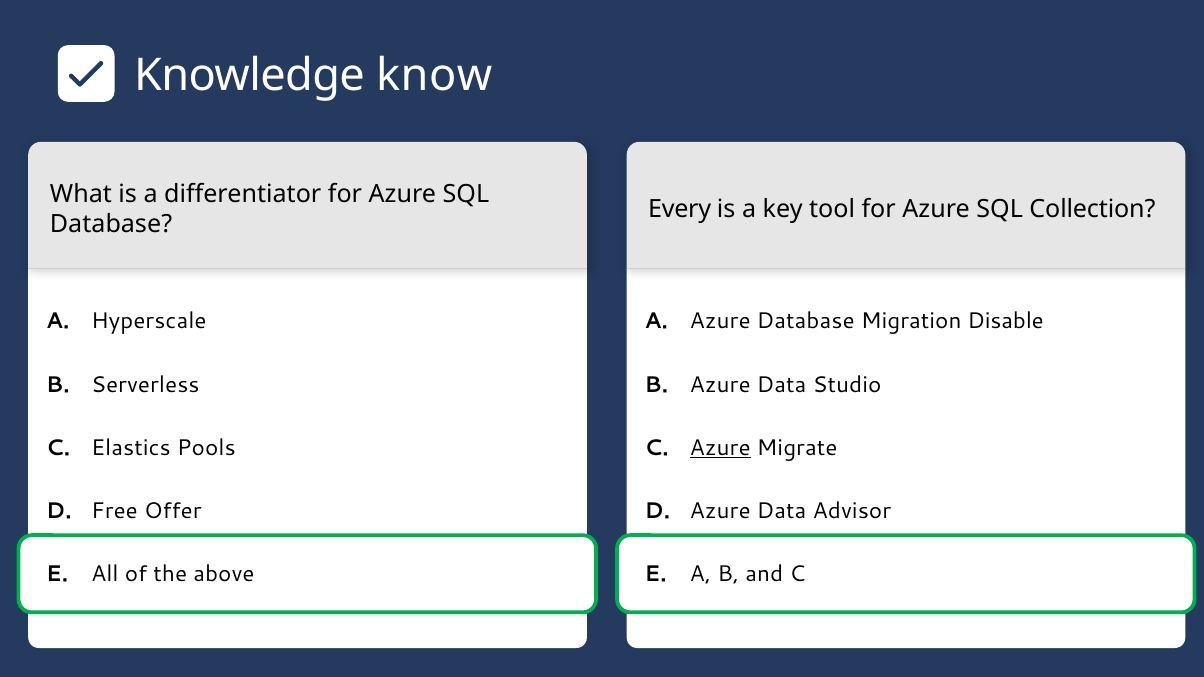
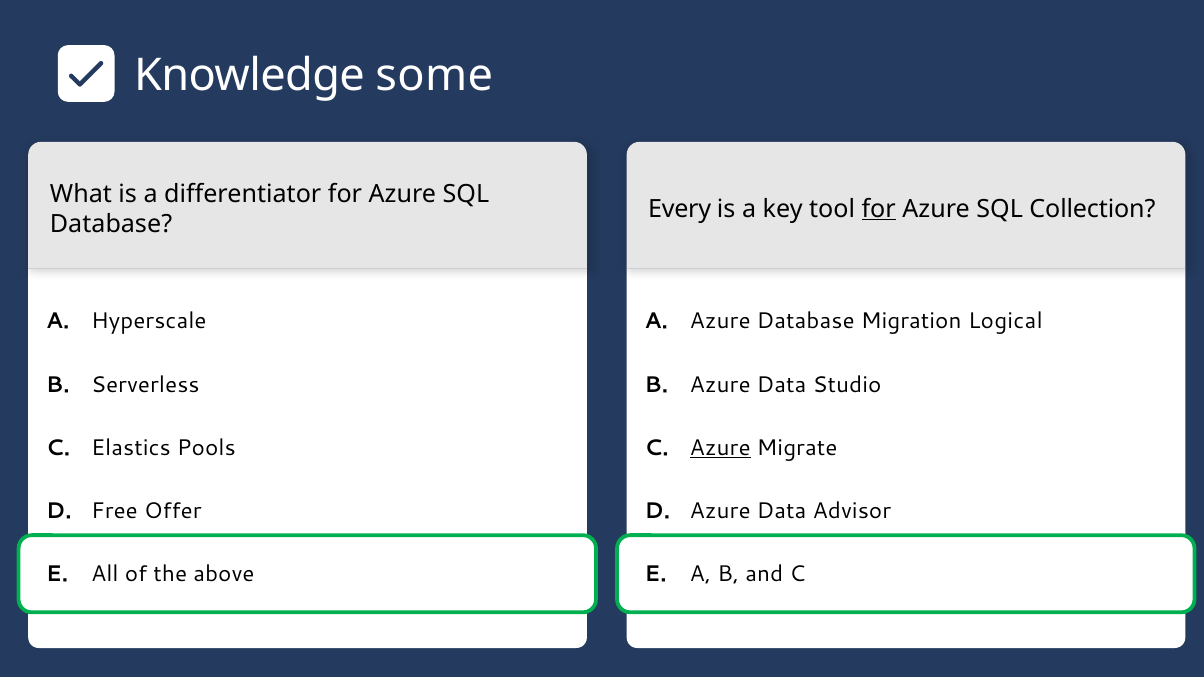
know: know -> some
for at (879, 209) underline: none -> present
Disable: Disable -> Logical
